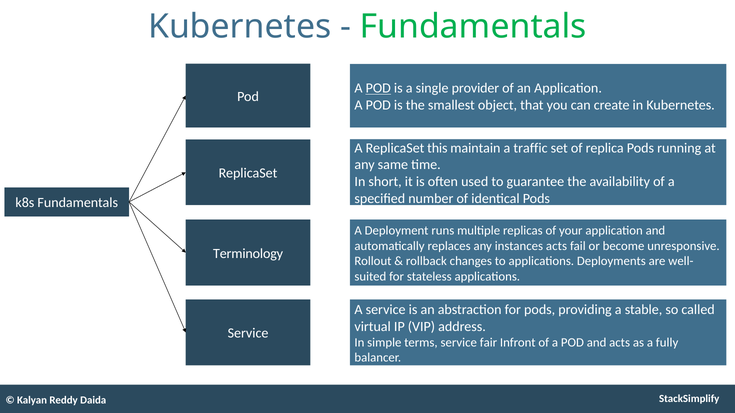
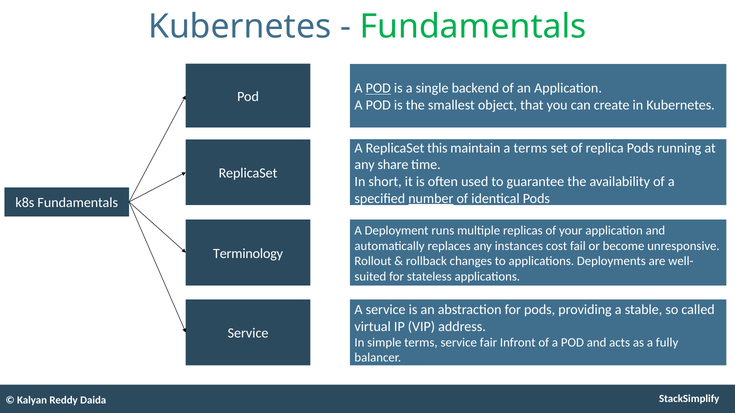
provider: provider -> backend
a traffic: traffic -> terms
same: same -> share
number underline: none -> present
instances acts: acts -> cost
